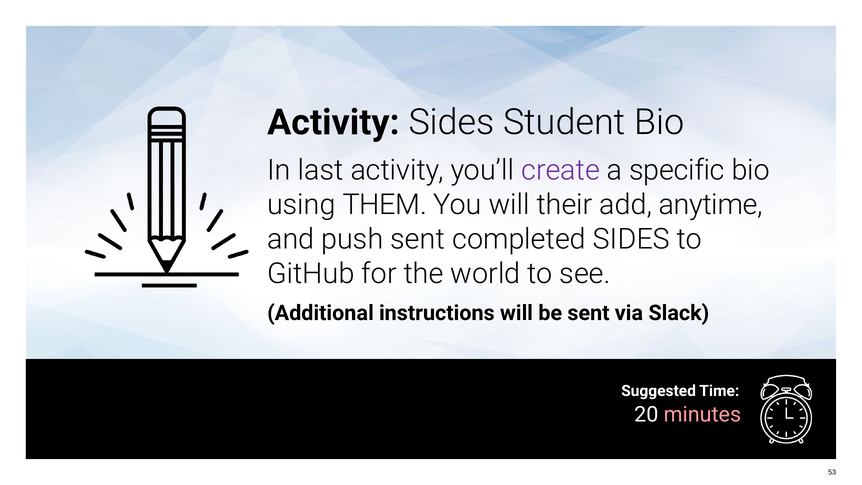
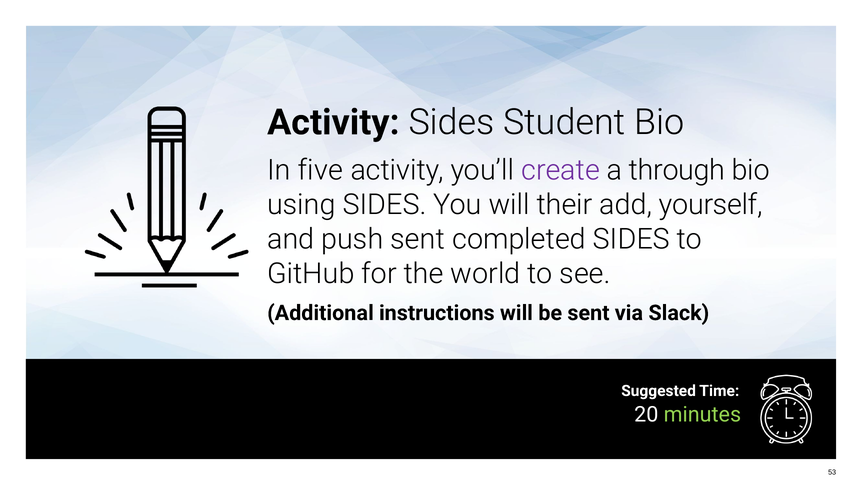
last: last -> five
specific: specific -> through
using THEM: THEM -> SIDES
anytime: anytime -> yourself
minutes colour: pink -> light green
